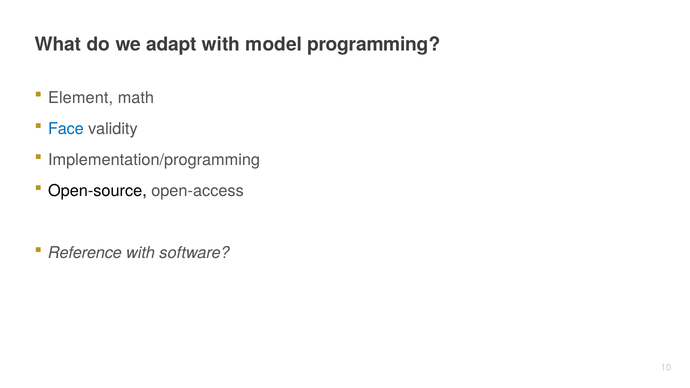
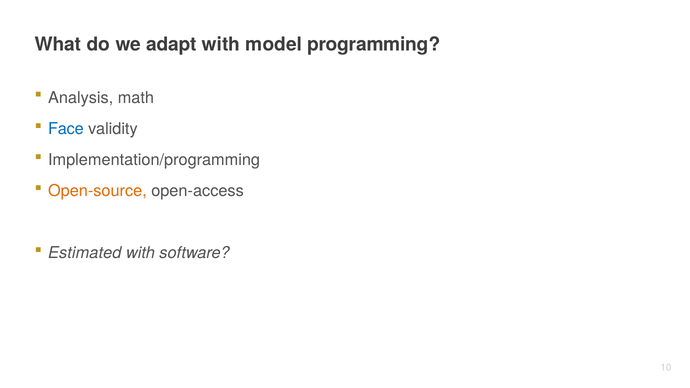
Element: Element -> Analysis
Open-source colour: black -> orange
Reference: Reference -> Estimated
